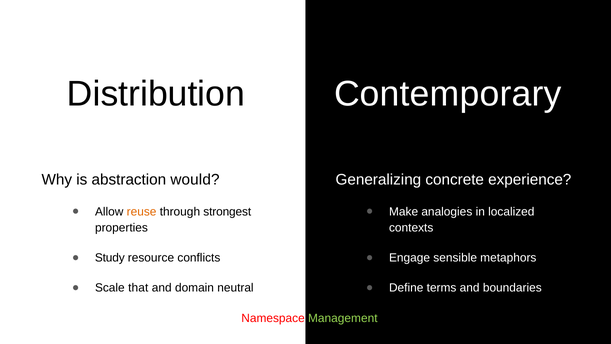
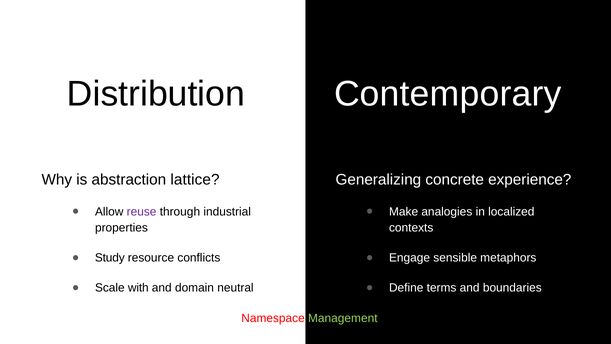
would: would -> lattice
reuse colour: orange -> purple
strongest: strongest -> industrial
that: that -> with
